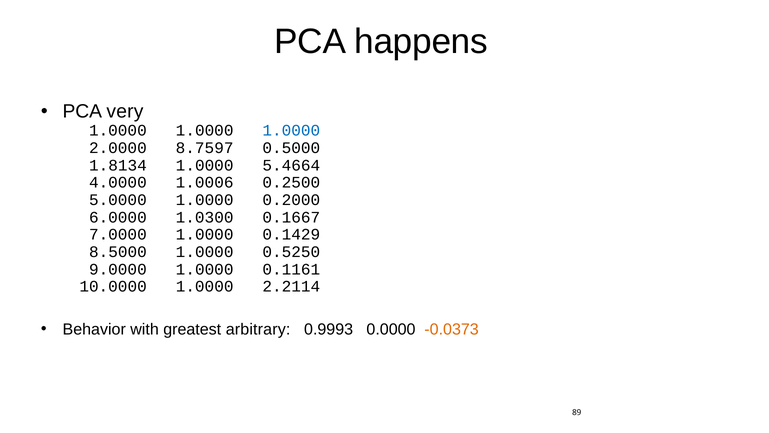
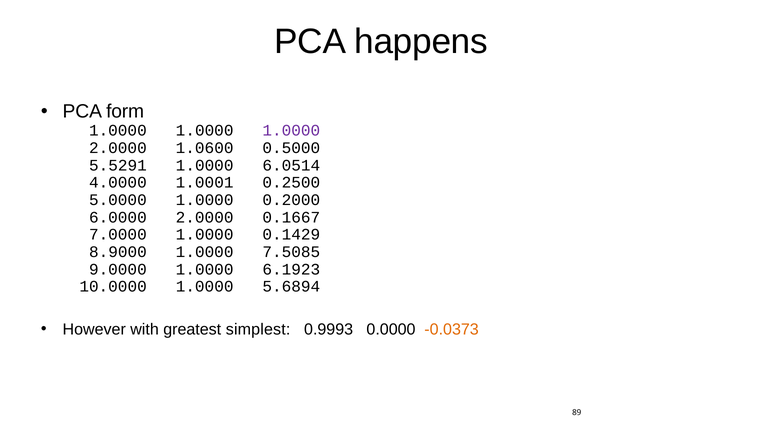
very: very -> form
1.0000 at (291, 131) colour: blue -> purple
8.7597: 8.7597 -> 1.0600
1.8134: 1.8134 -> 5.5291
5.4664: 5.4664 -> 6.0514
1.0006: 1.0006 -> 1.0001
6.0000 1.0300: 1.0300 -> 2.0000
8.5000: 8.5000 -> 8.9000
0.5250: 0.5250 -> 7.5085
0.1161: 0.1161 -> 6.1923
2.2114: 2.2114 -> 5.6894
Behavior: Behavior -> However
arbitrary: arbitrary -> simplest
